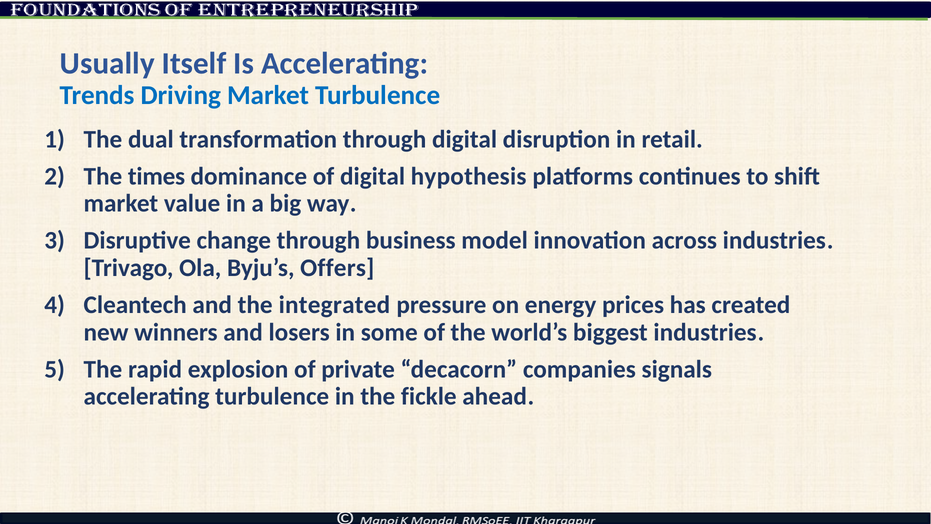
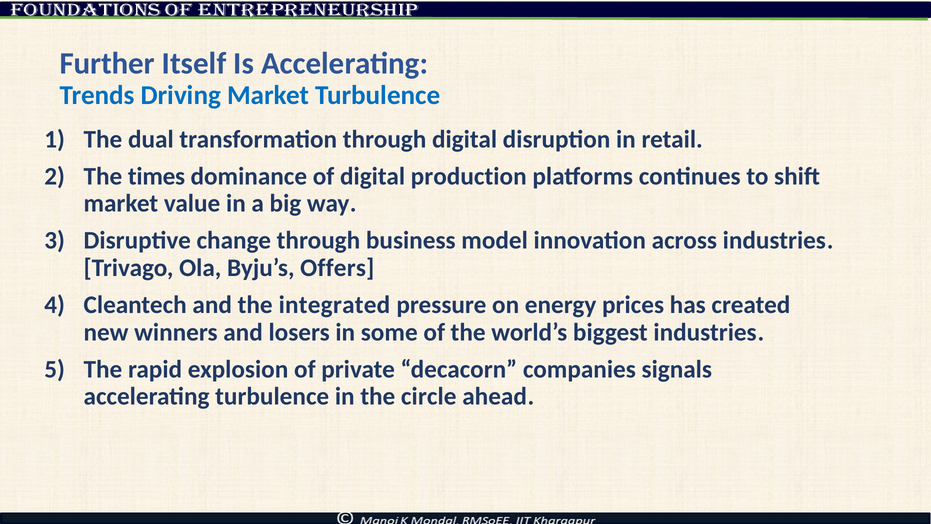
Usually: Usually -> Further
hypothesis: hypothesis -> production
fickle: fickle -> circle
